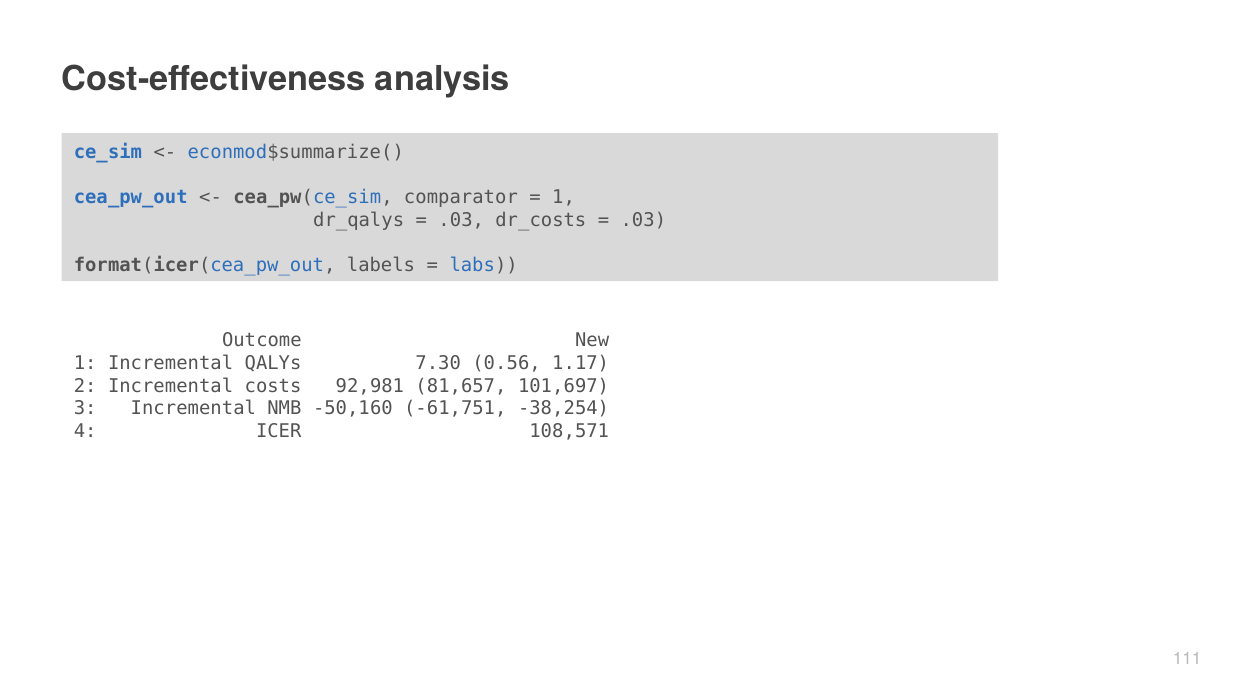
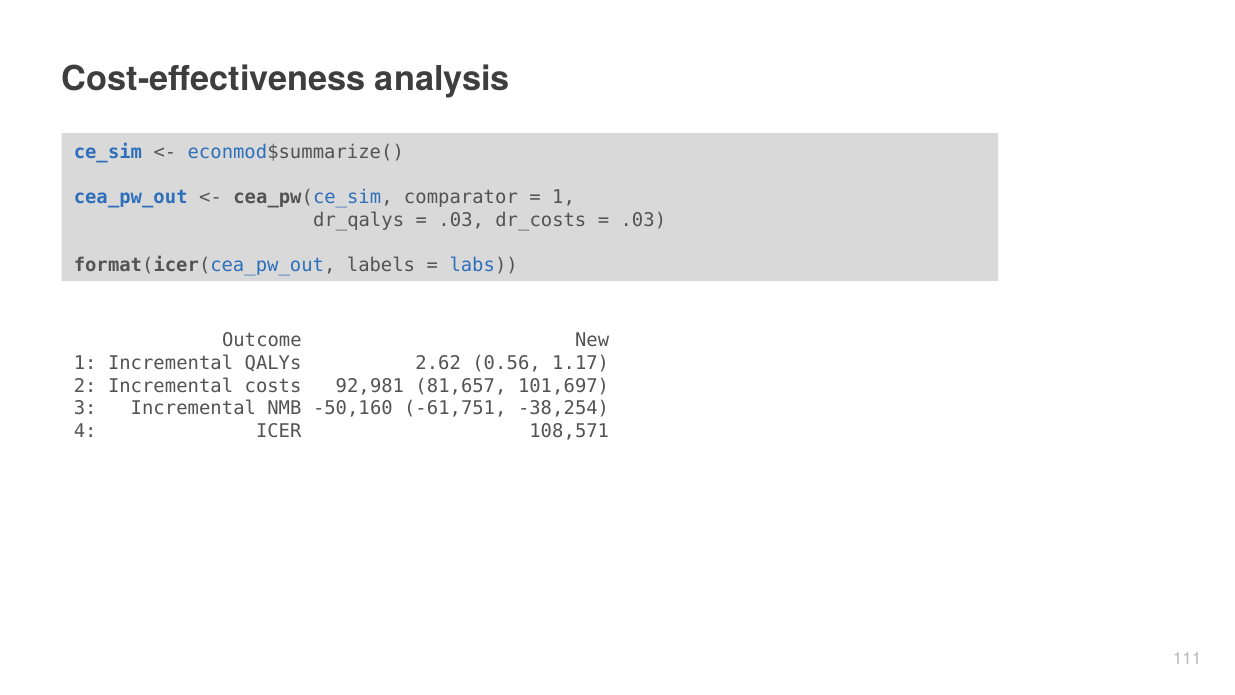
7.30: 7.30 -> 2.62
